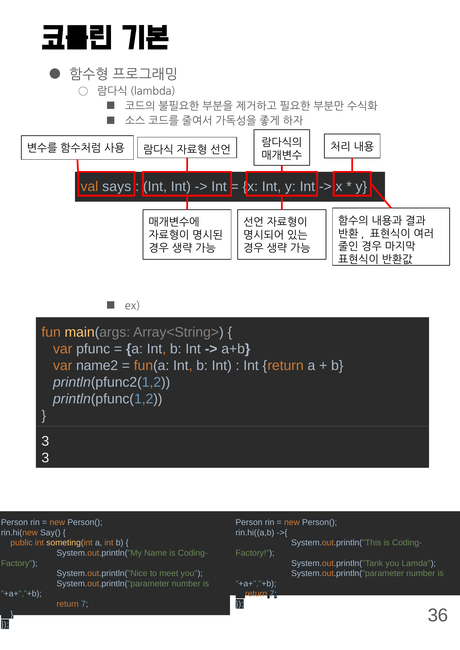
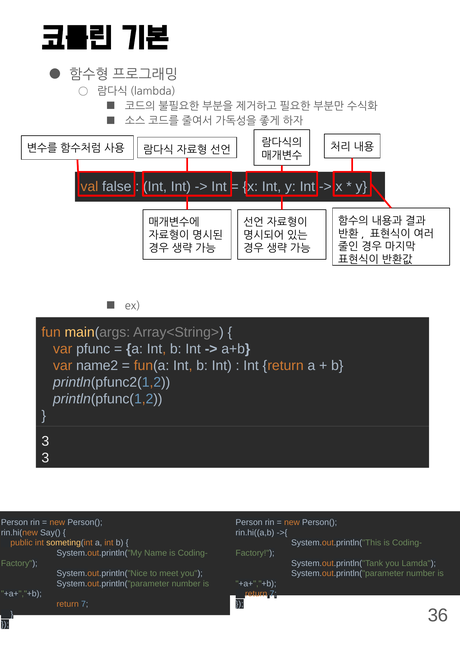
says: says -> false
